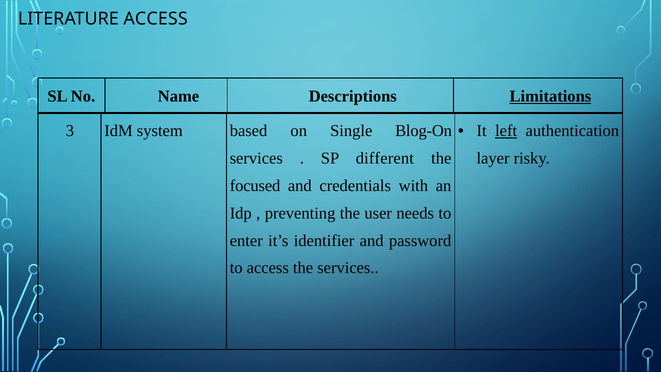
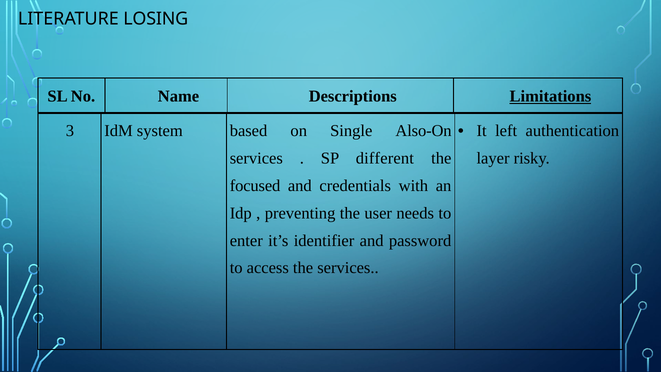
LITERATURE ACCESS: ACCESS -> LOSING
Blog-On: Blog-On -> Also-On
left underline: present -> none
